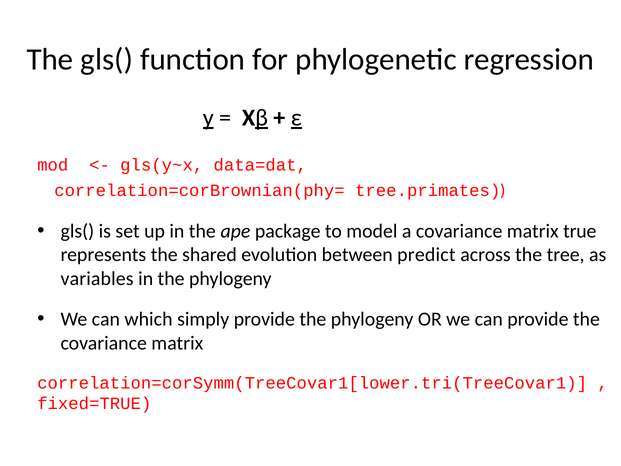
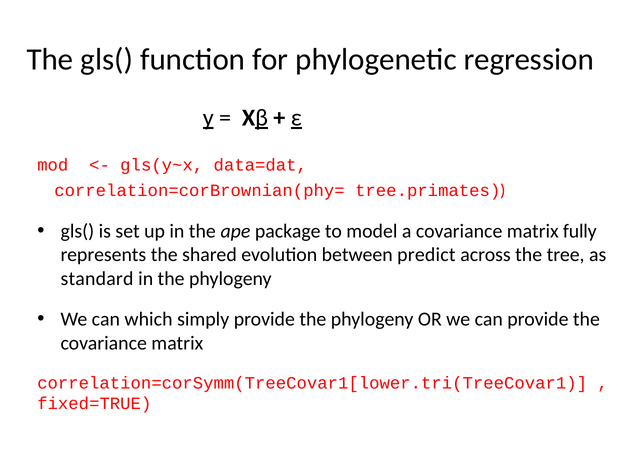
true: true -> fully
variables: variables -> standard
